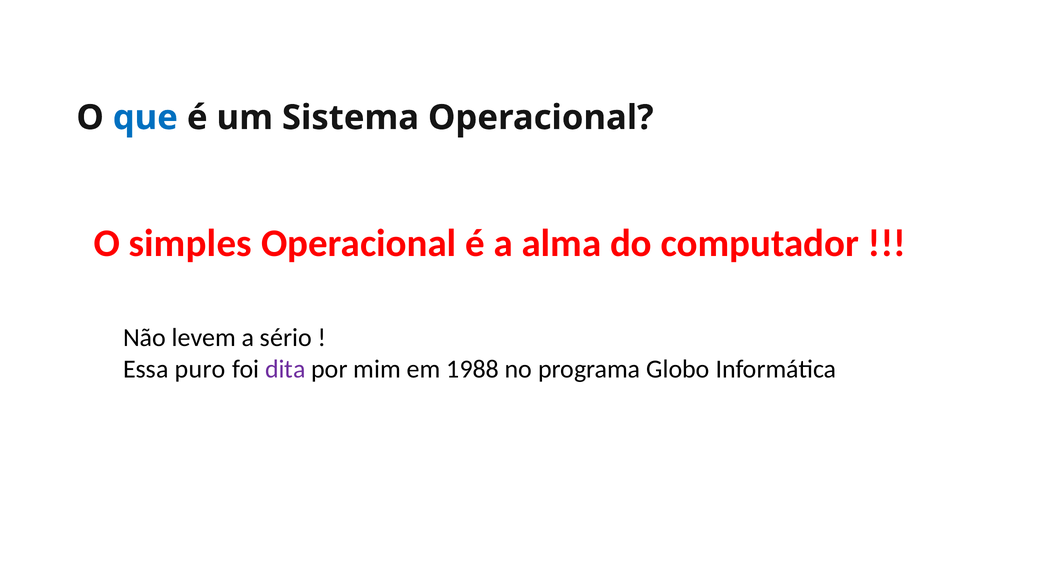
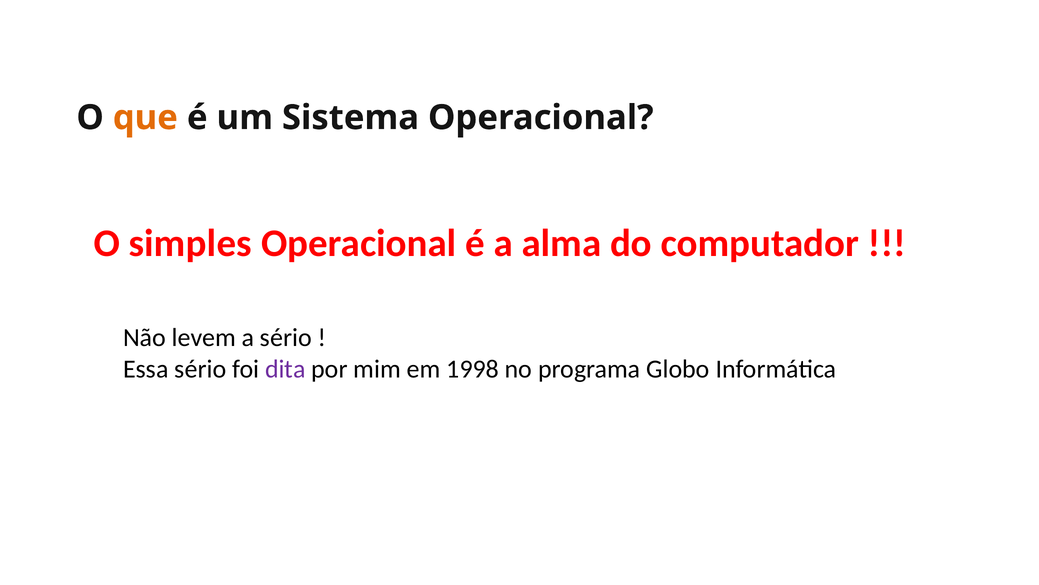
que colour: blue -> orange
Essa puro: puro -> sério
1988: 1988 -> 1998
